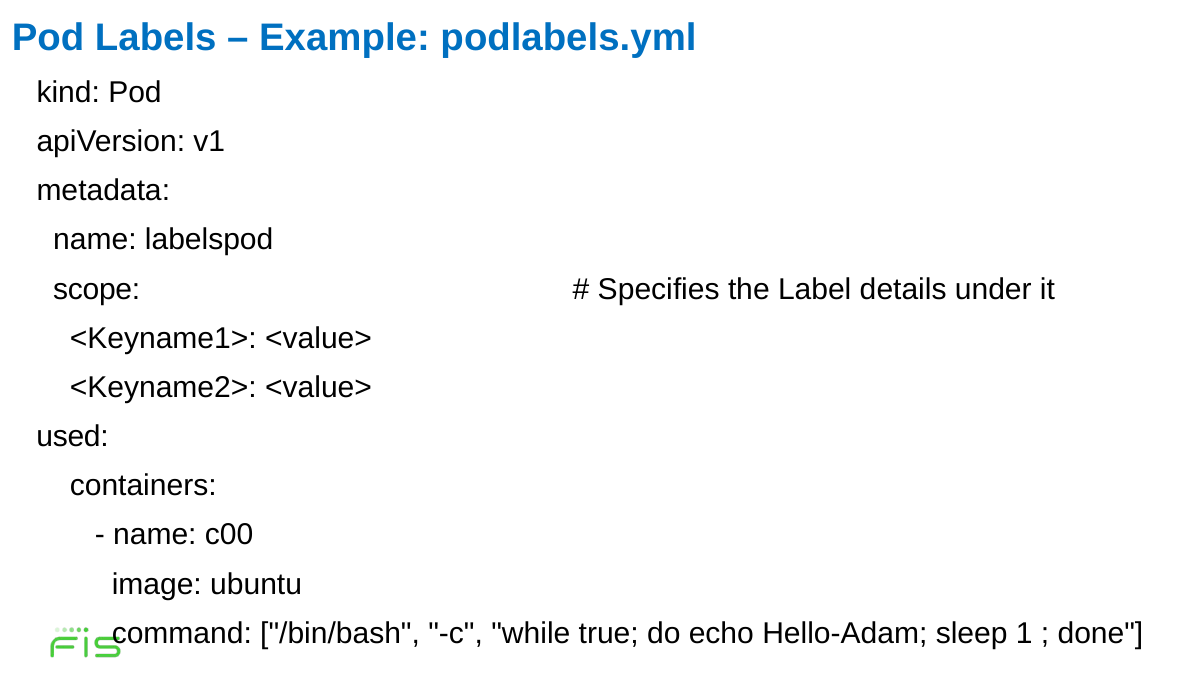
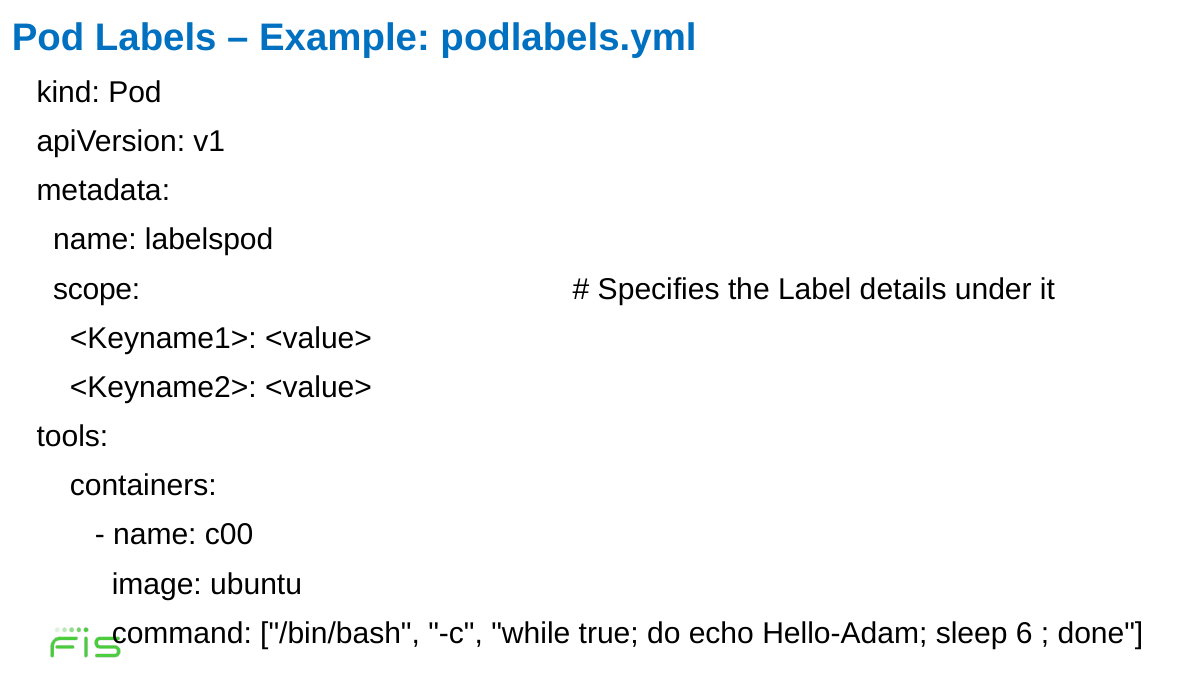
used: used -> tools
1: 1 -> 6
